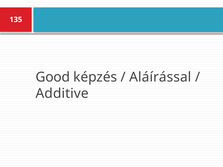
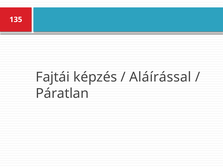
Good: Good -> Fajtái
Additive: Additive -> Páratlan
